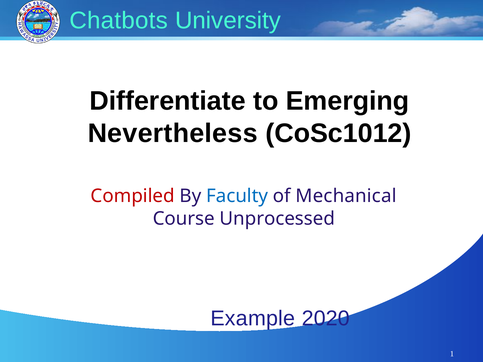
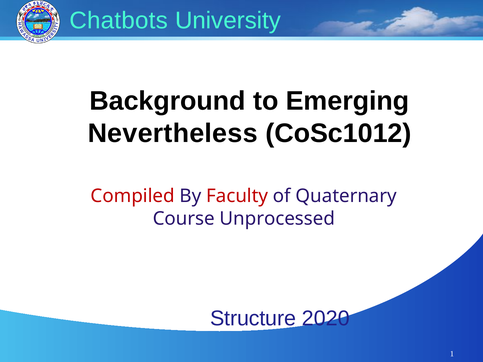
Differentiate: Differentiate -> Background
Faculty colour: blue -> red
Mechanical: Mechanical -> Quaternary
Example: Example -> Structure
